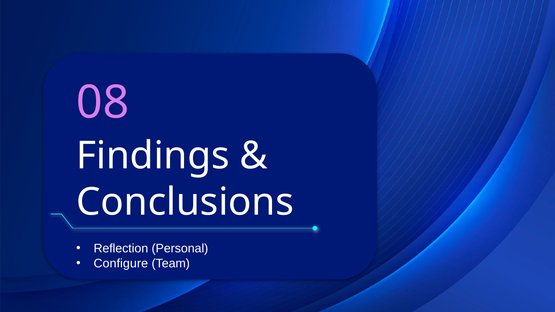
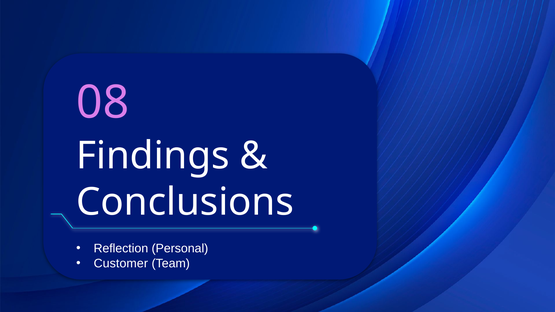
Configure: Configure -> Customer
